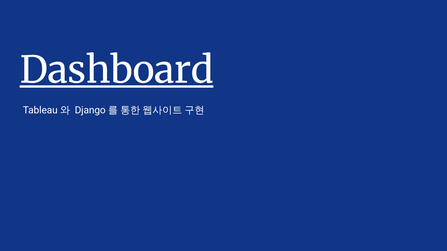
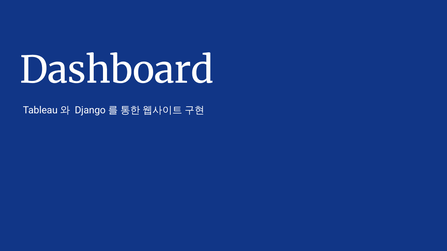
Dashboard underline: present -> none
